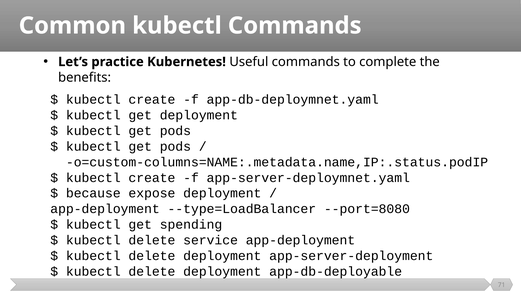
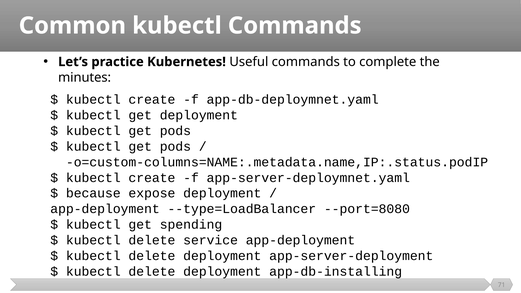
benefits: benefits -> minutes
app-db-deployable: app-db-deployable -> app-db-installing
